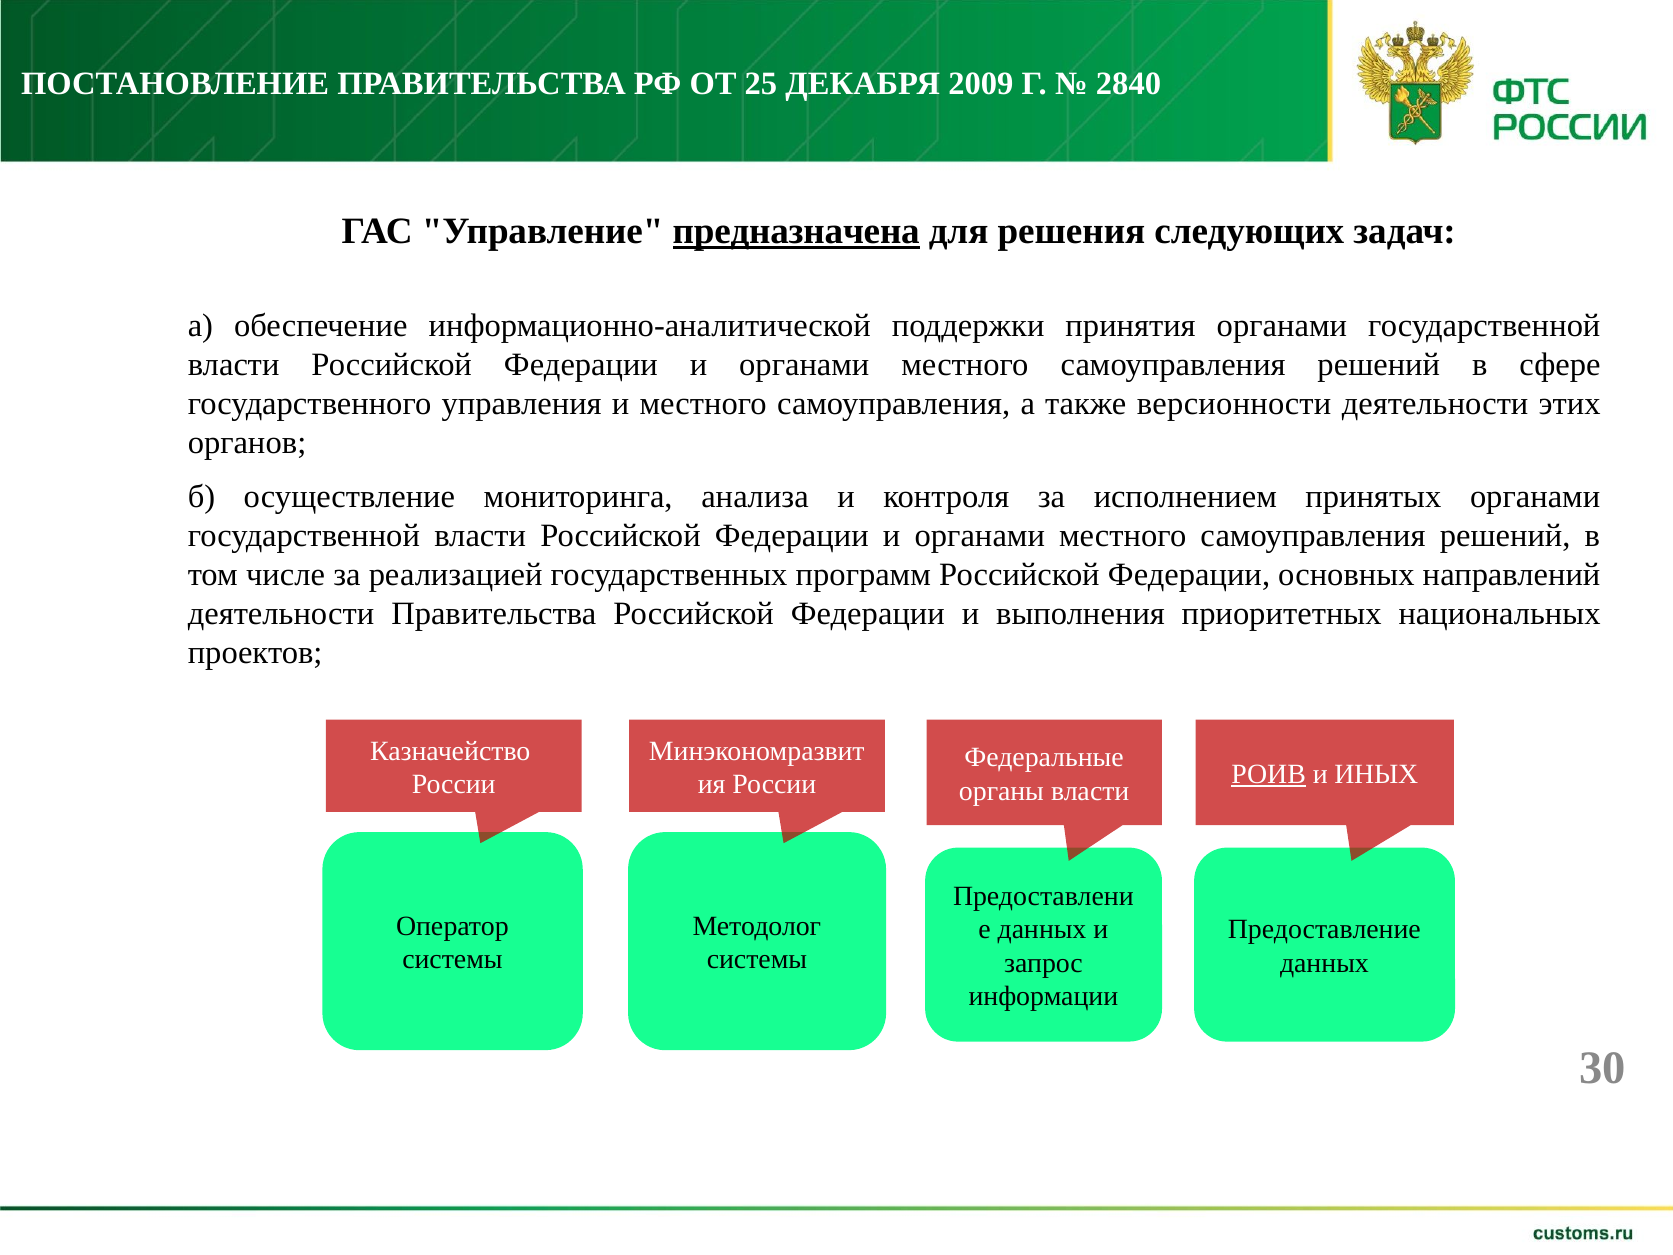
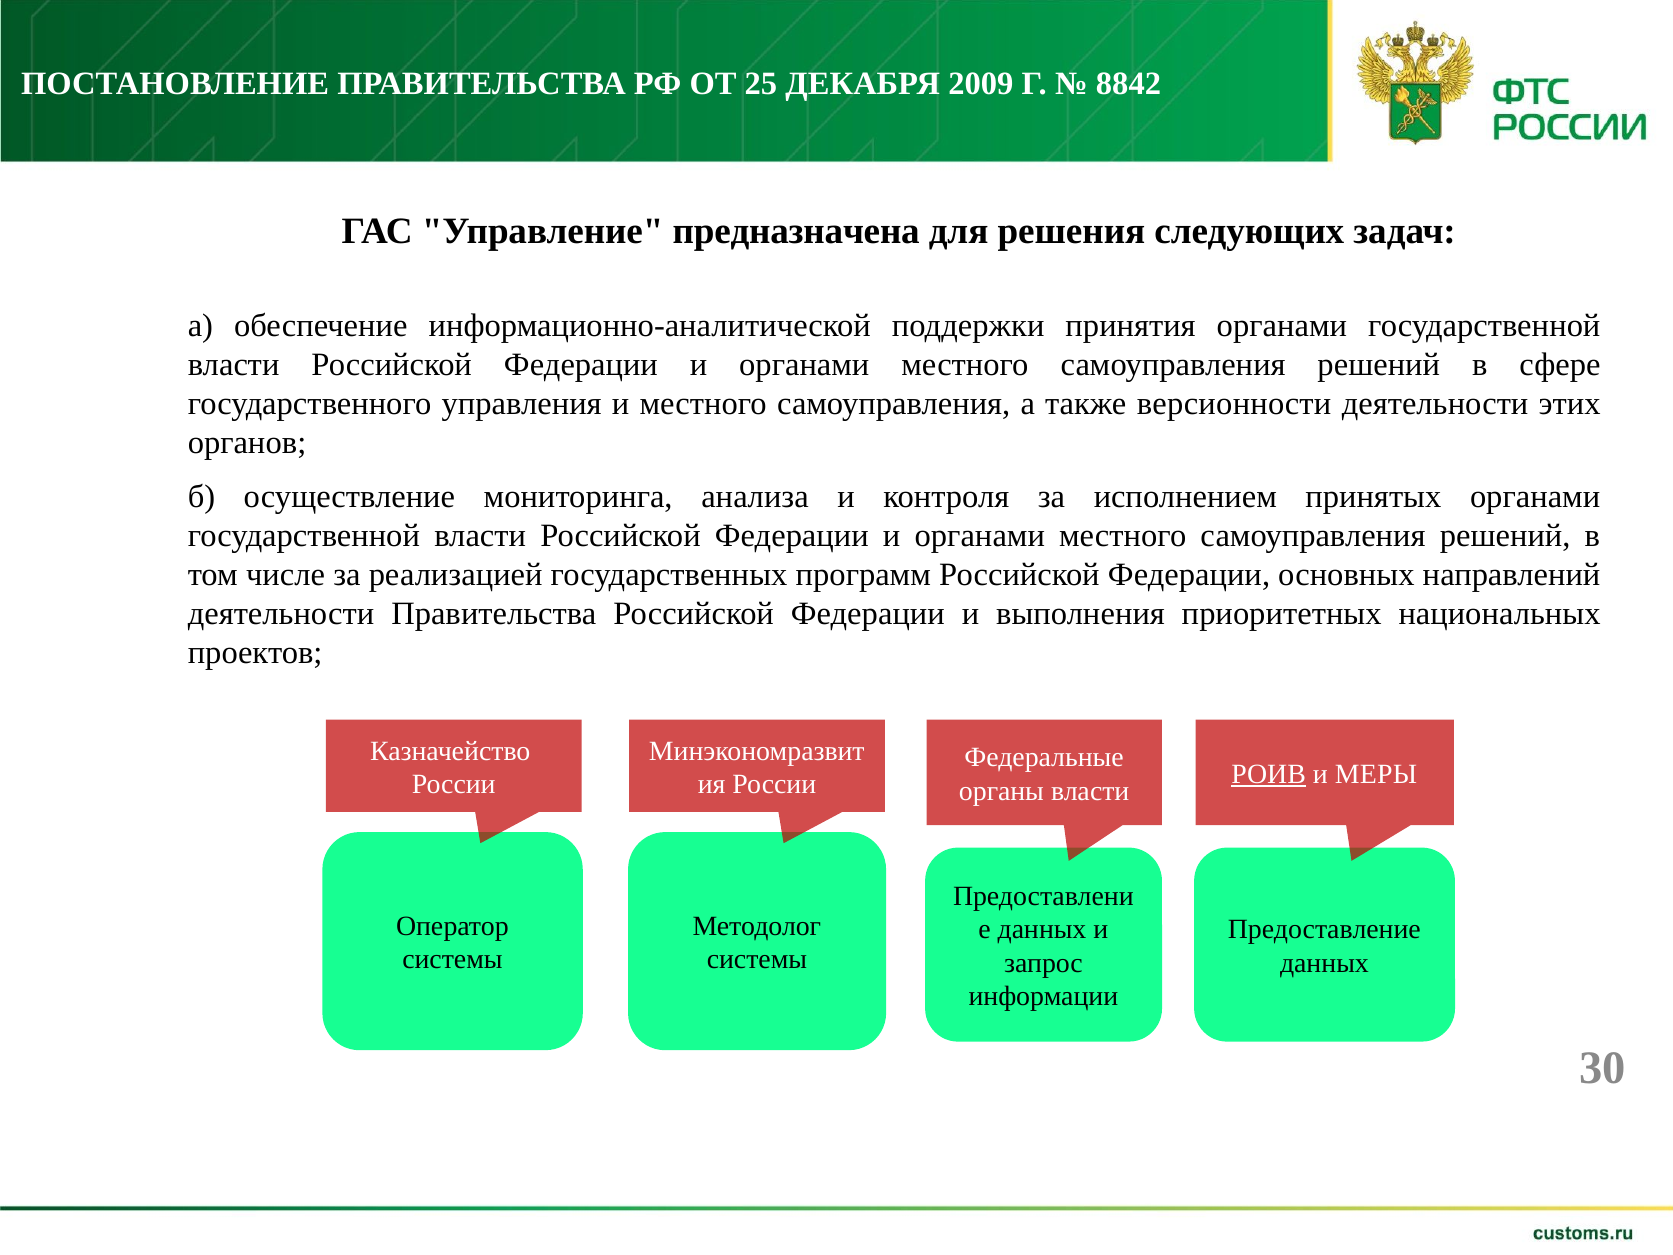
2840: 2840 -> 8842
предназначена underline: present -> none
ИНЫХ: ИНЫХ -> МЕРЫ
